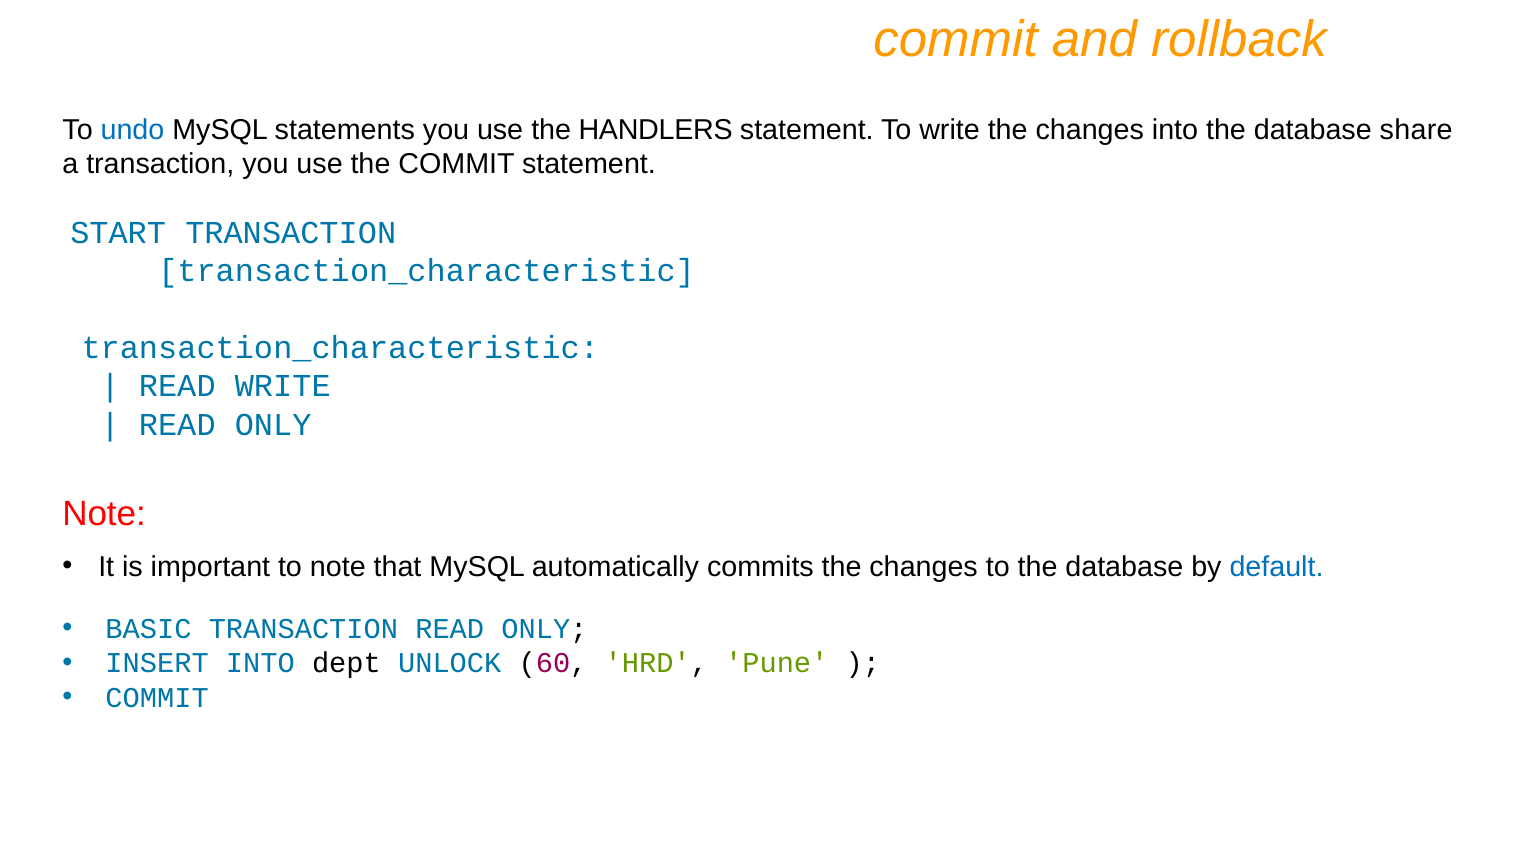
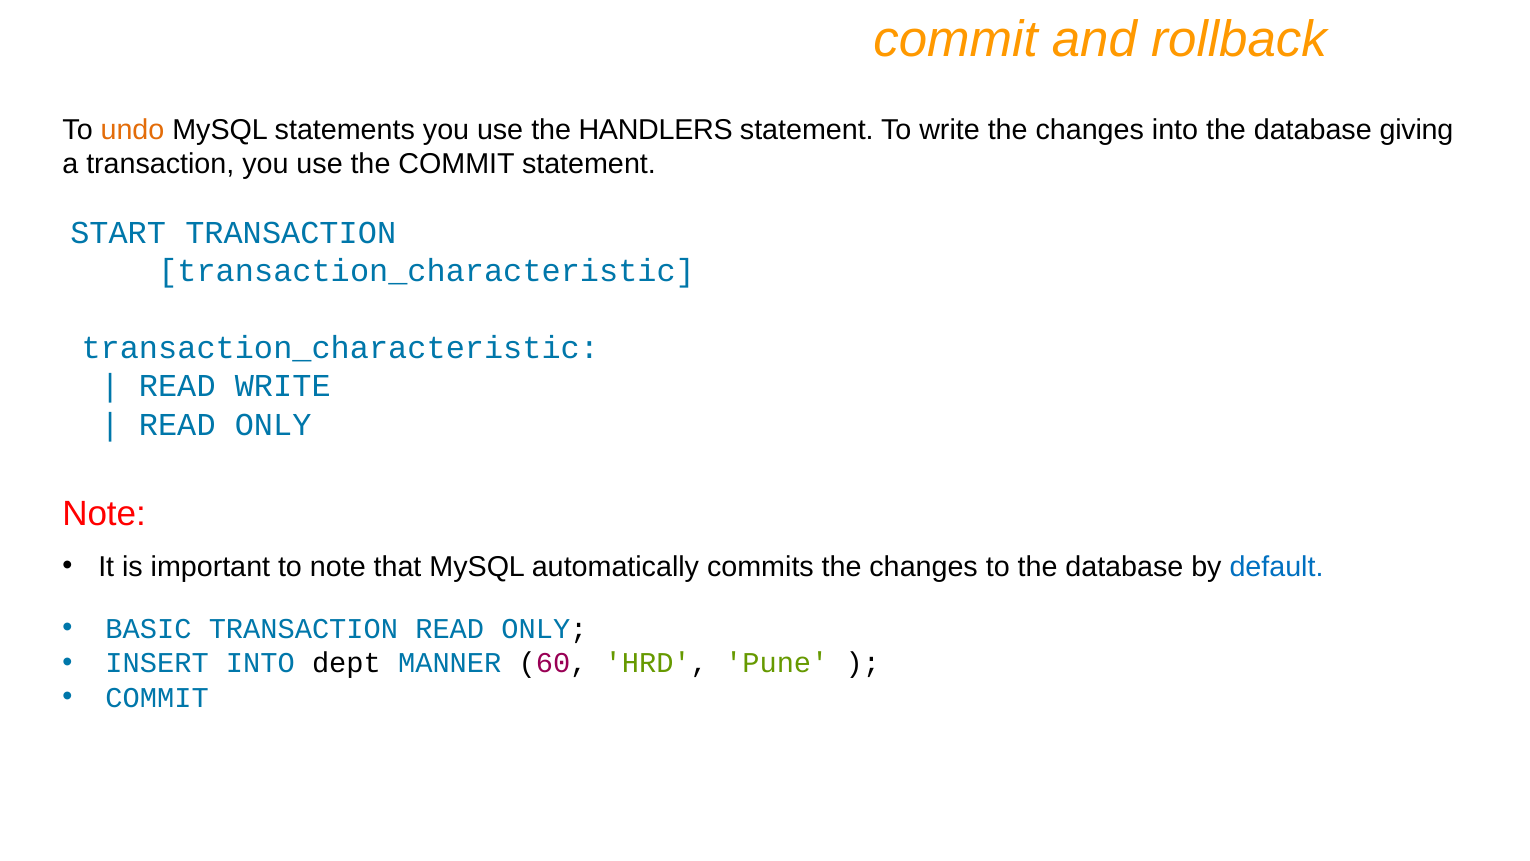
undo colour: blue -> orange
share: share -> giving
UNLOCK: UNLOCK -> MANNER
